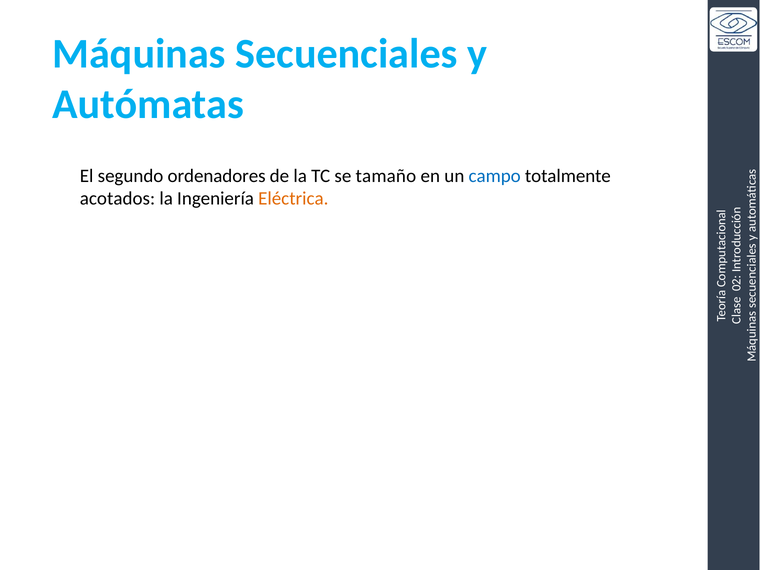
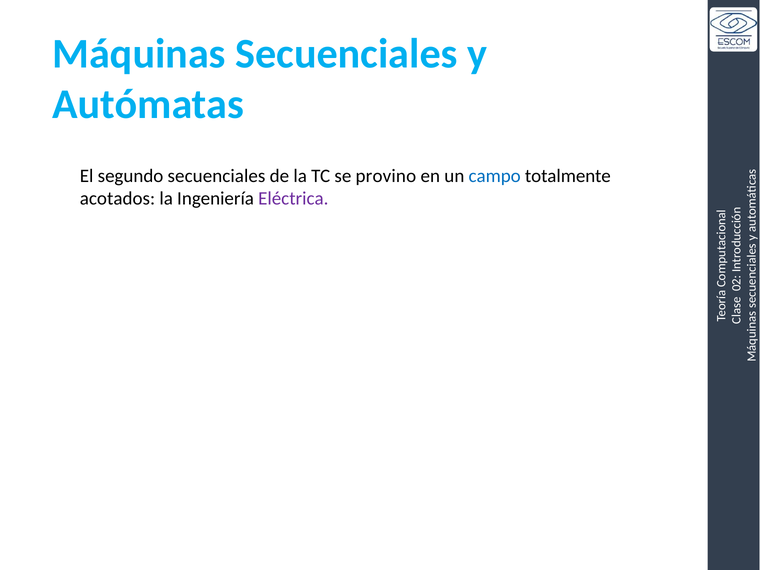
segundo ordenadores: ordenadores -> secuenciales
tamaño: tamaño -> provino
Eléctrica colour: orange -> purple
